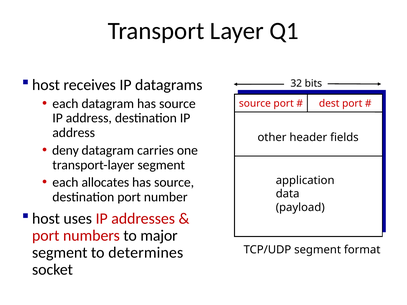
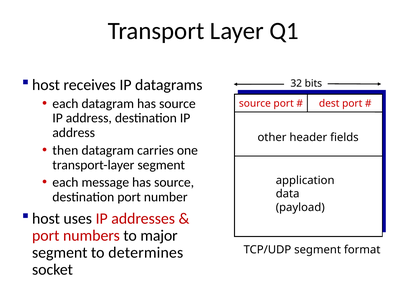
deny: deny -> then
allocates: allocates -> message
